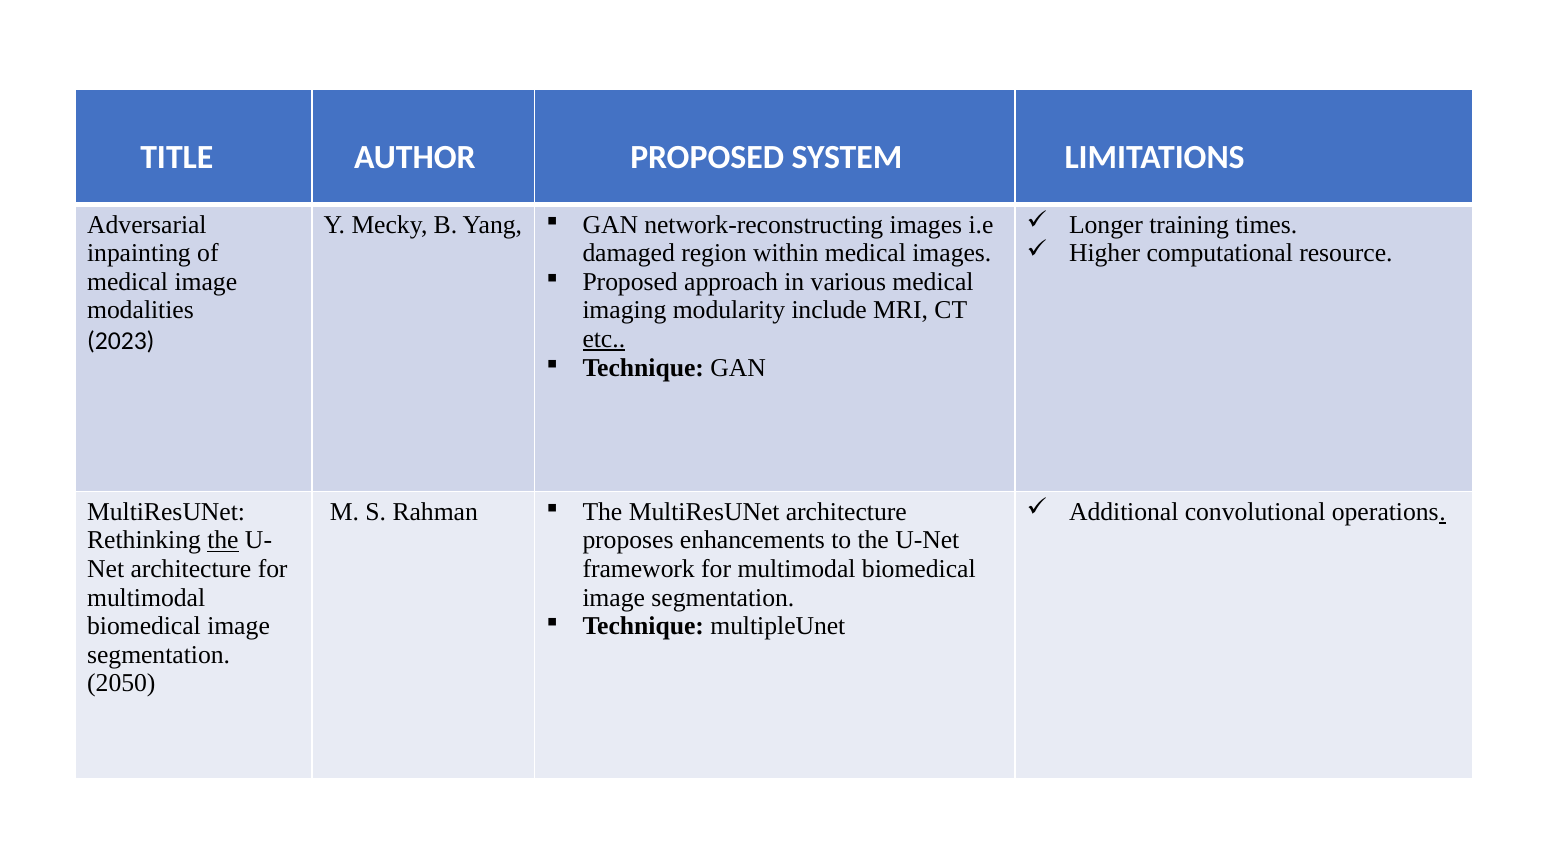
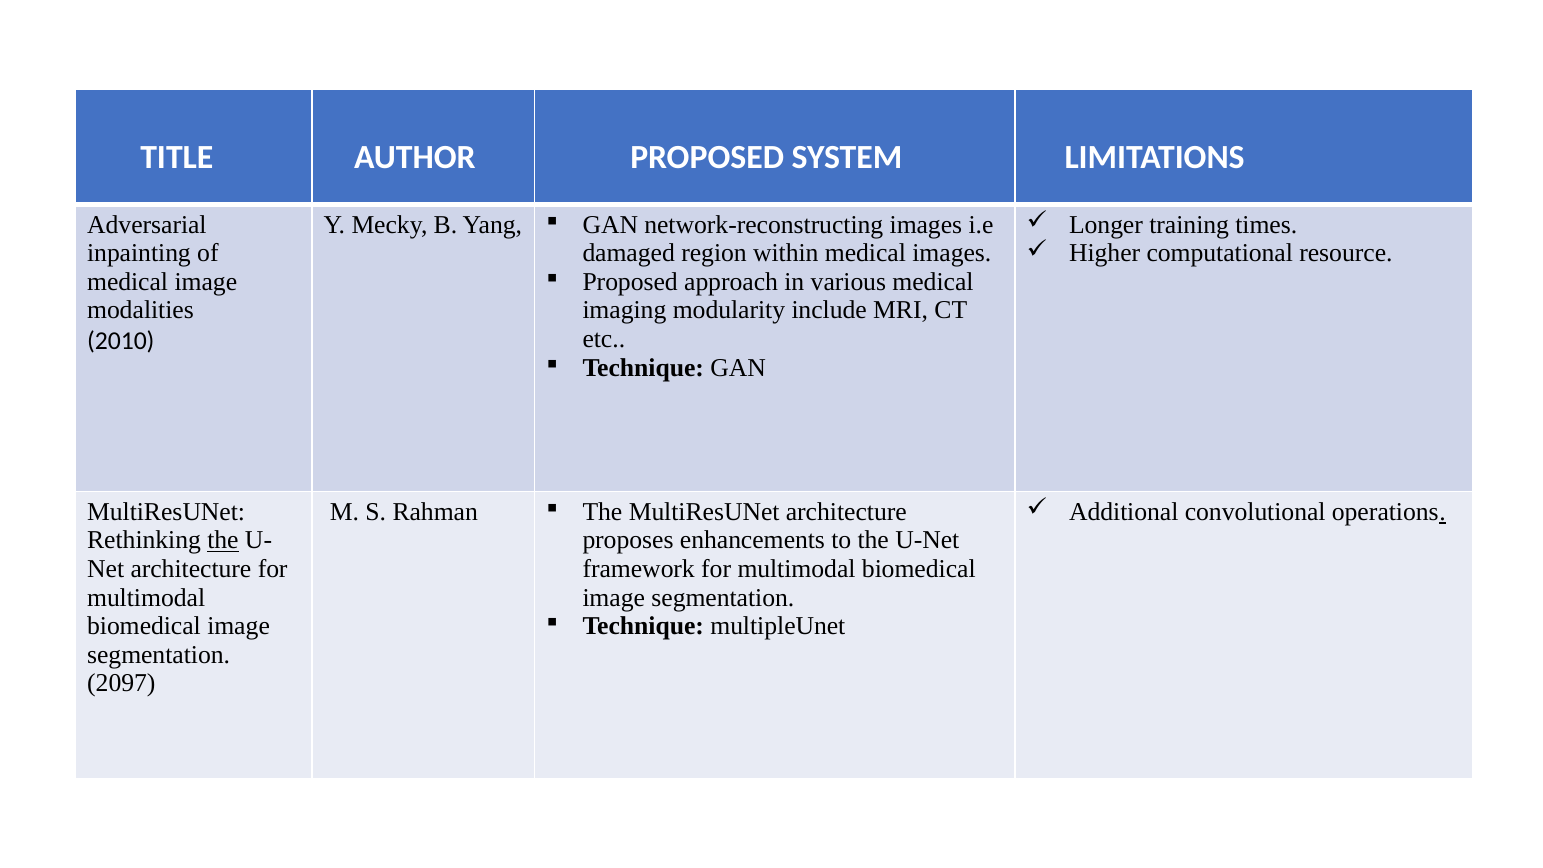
etc underline: present -> none
2023: 2023 -> 2010
2050: 2050 -> 2097
